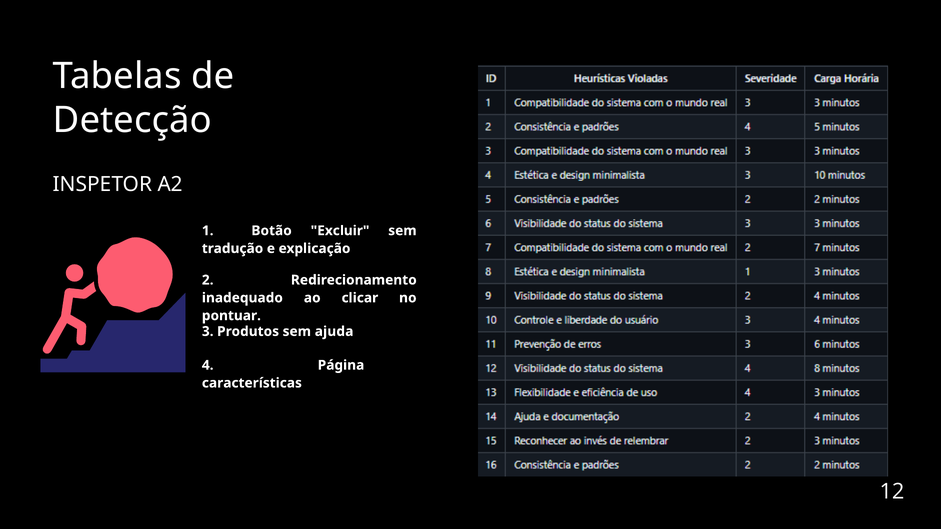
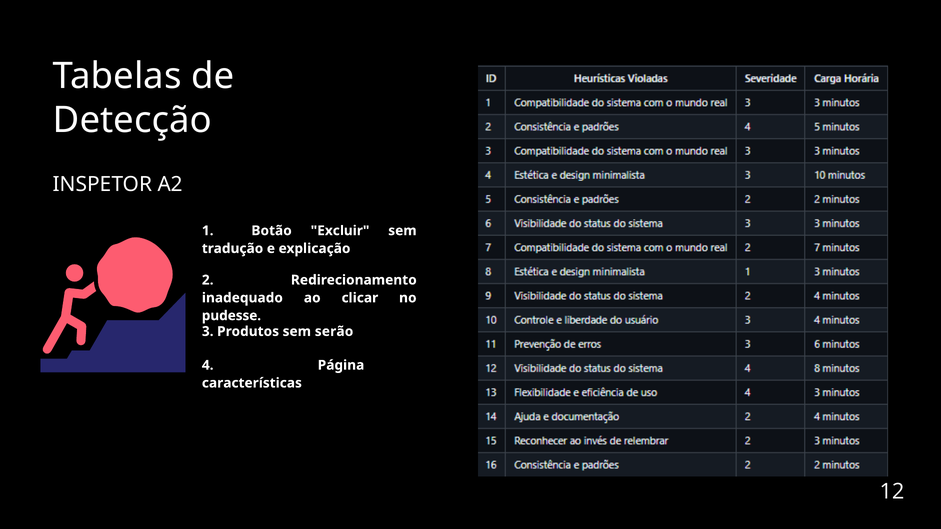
pontuar: pontuar -> pudesse
ajuda: ajuda -> serão
